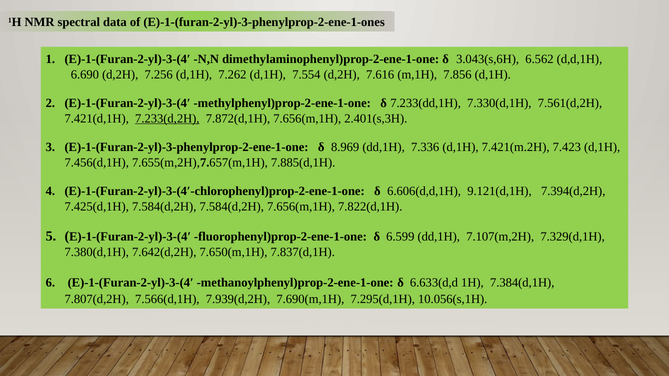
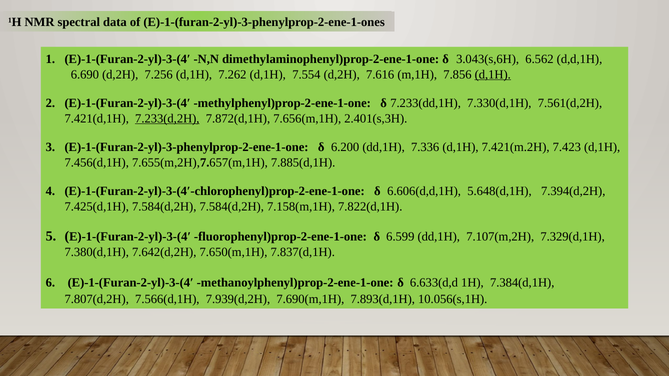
d,1H at (493, 74) underline: none -> present
8.969: 8.969 -> 6.200
9.121(d,1H: 9.121(d,1H -> 5.648(d,1H
7.584(d,2H 7.656(m,1H: 7.656(m,1H -> 7.158(m,1H
7.295(d,1H: 7.295(d,1H -> 7.893(d,1H
